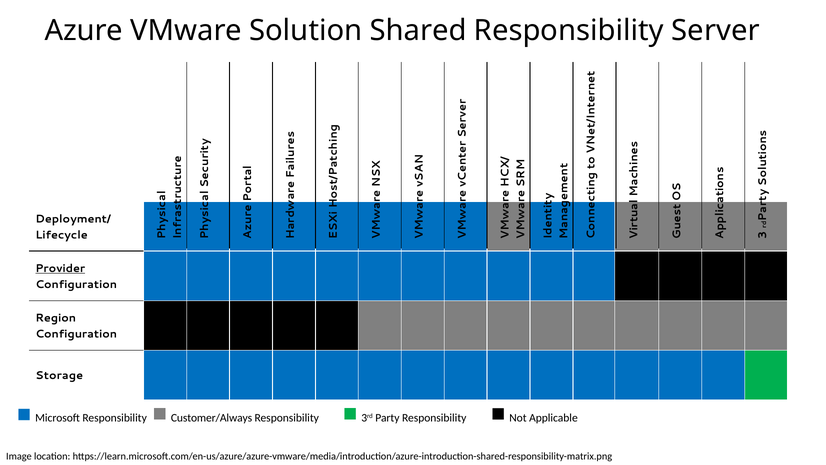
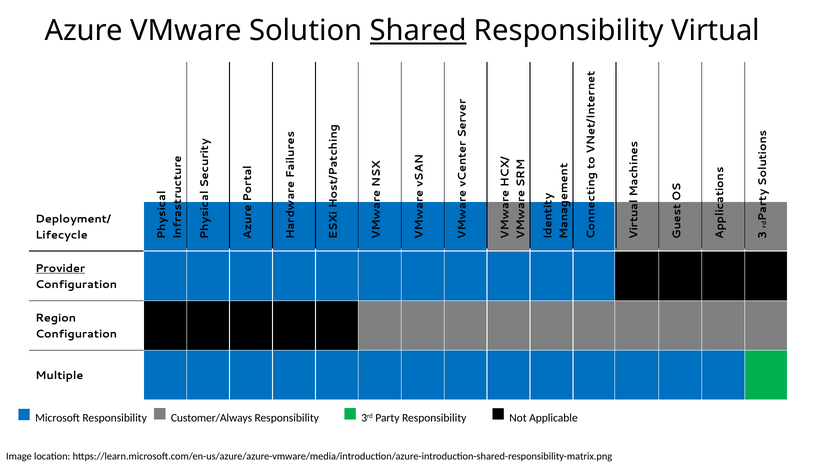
Shared underline: none -> present
Server: Server -> Virtual
Storage: Storage -> Multiple
